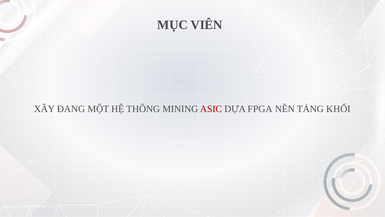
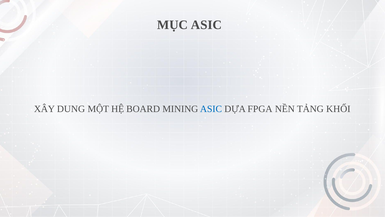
MỤC VIÊN: VIÊN -> ASIC
ĐANG: ĐANG -> DUNG
THÔNG: THÔNG -> BOARD
ASIC at (211, 109) colour: red -> blue
